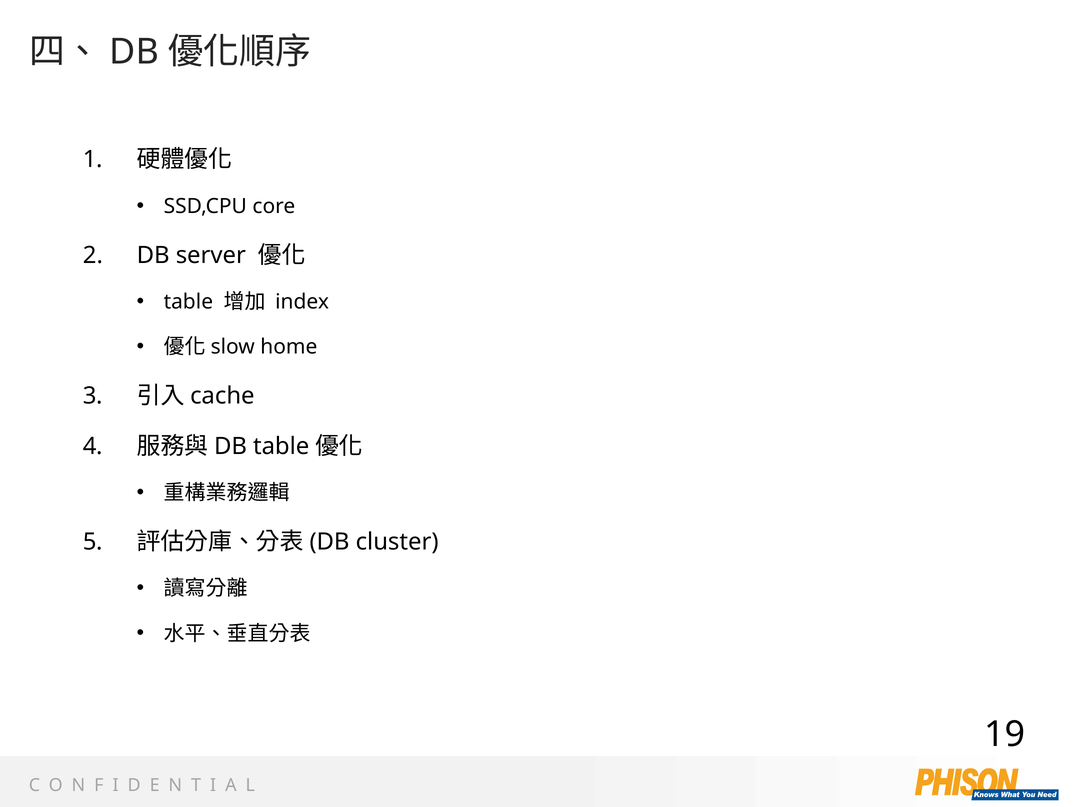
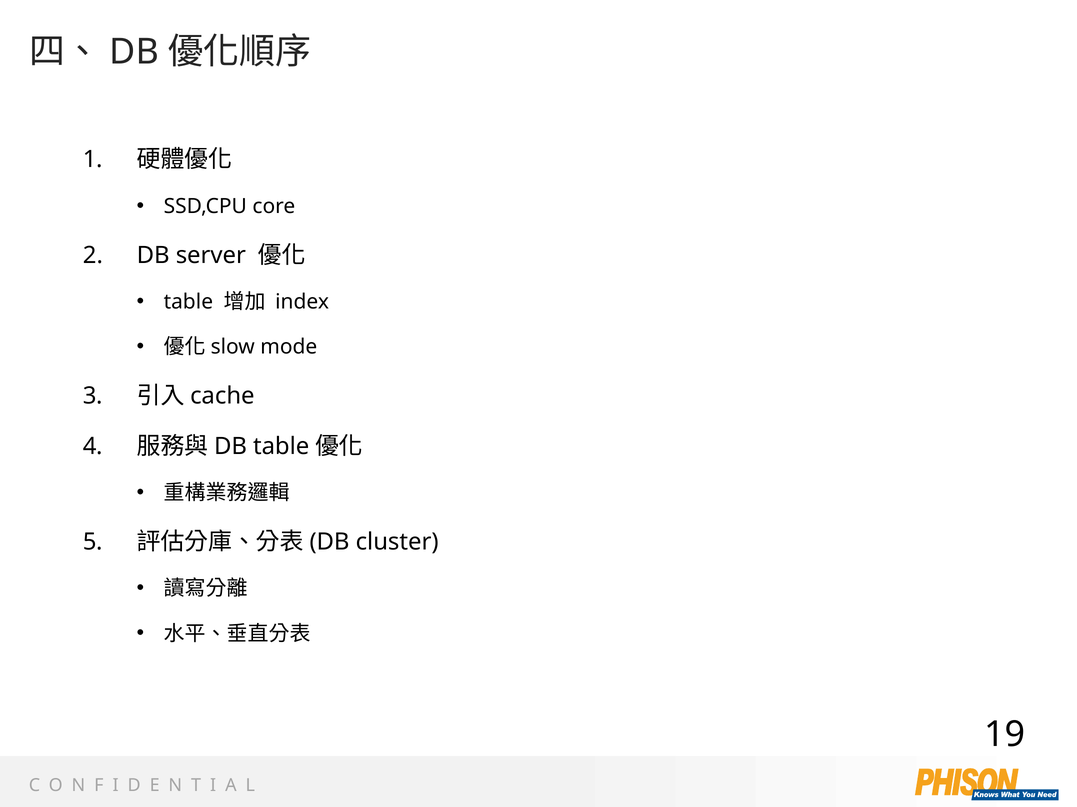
home: home -> mode
